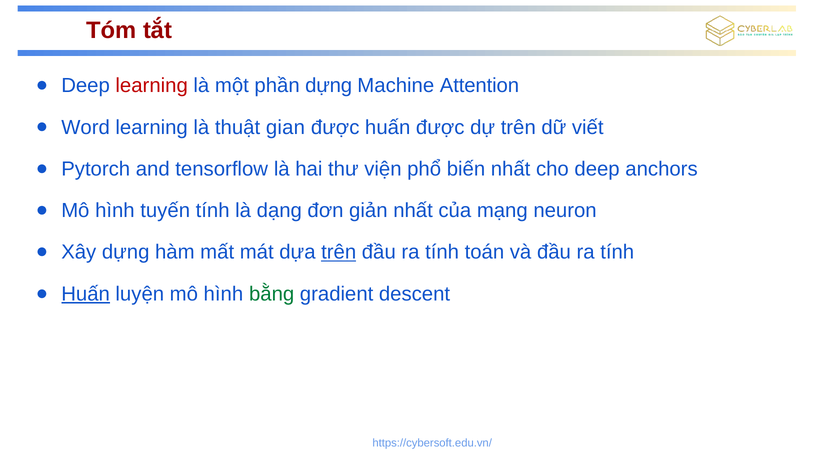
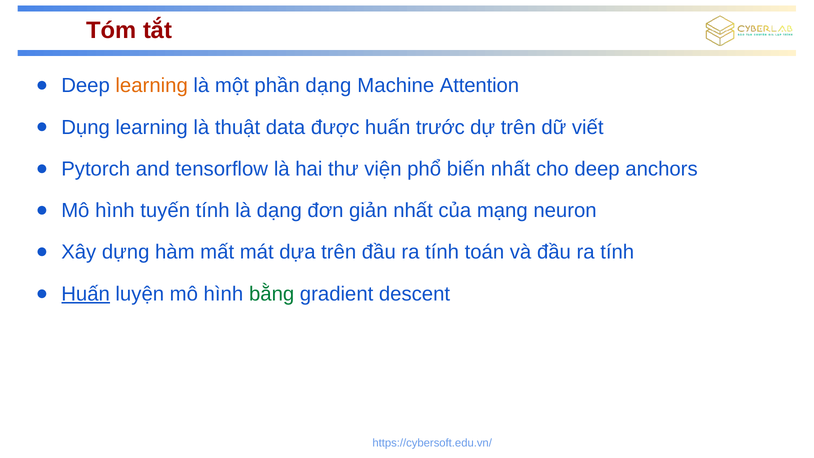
learning at (152, 86) colour: red -> orange
phần dựng: dựng -> dạng
Word: Word -> Dụng
gian: gian -> data
huấn được: được -> trước
trên at (339, 252) underline: present -> none
